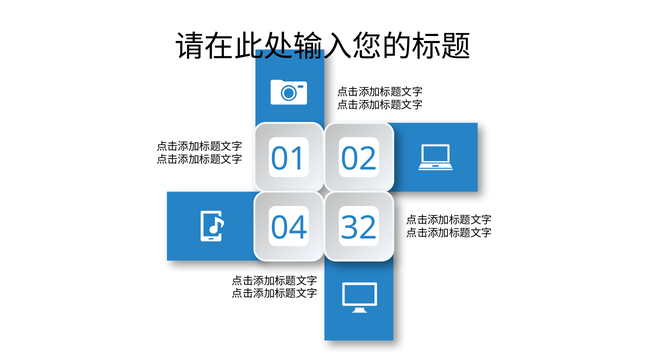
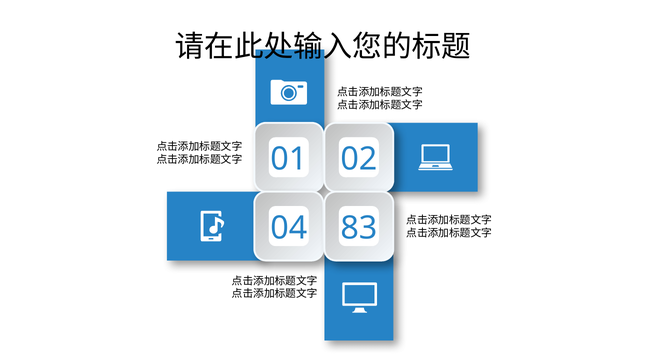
32: 32 -> 83
